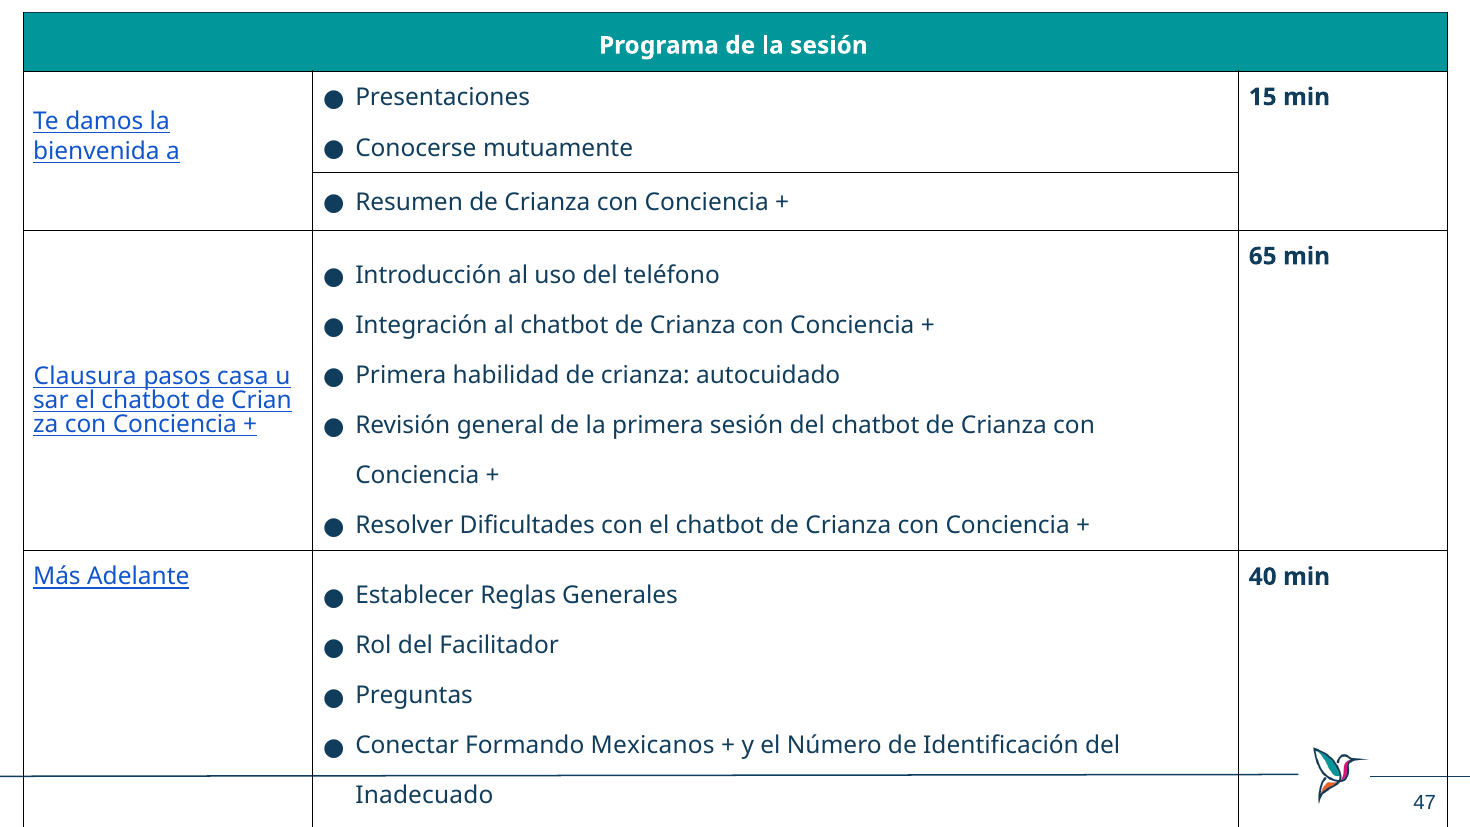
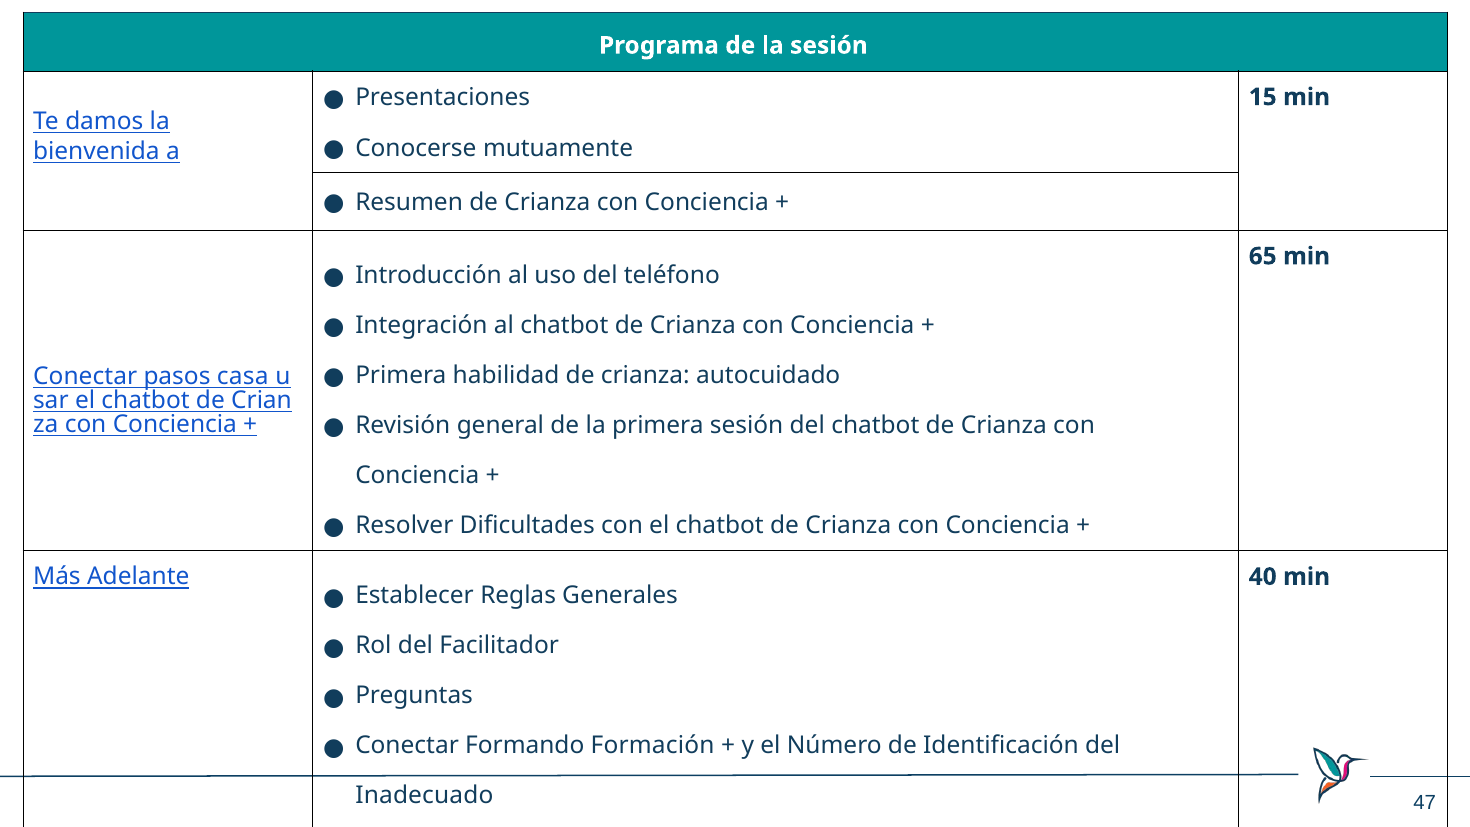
Clausura at (85, 376): Clausura -> Conectar
Mexicanos: Mexicanos -> Formación
